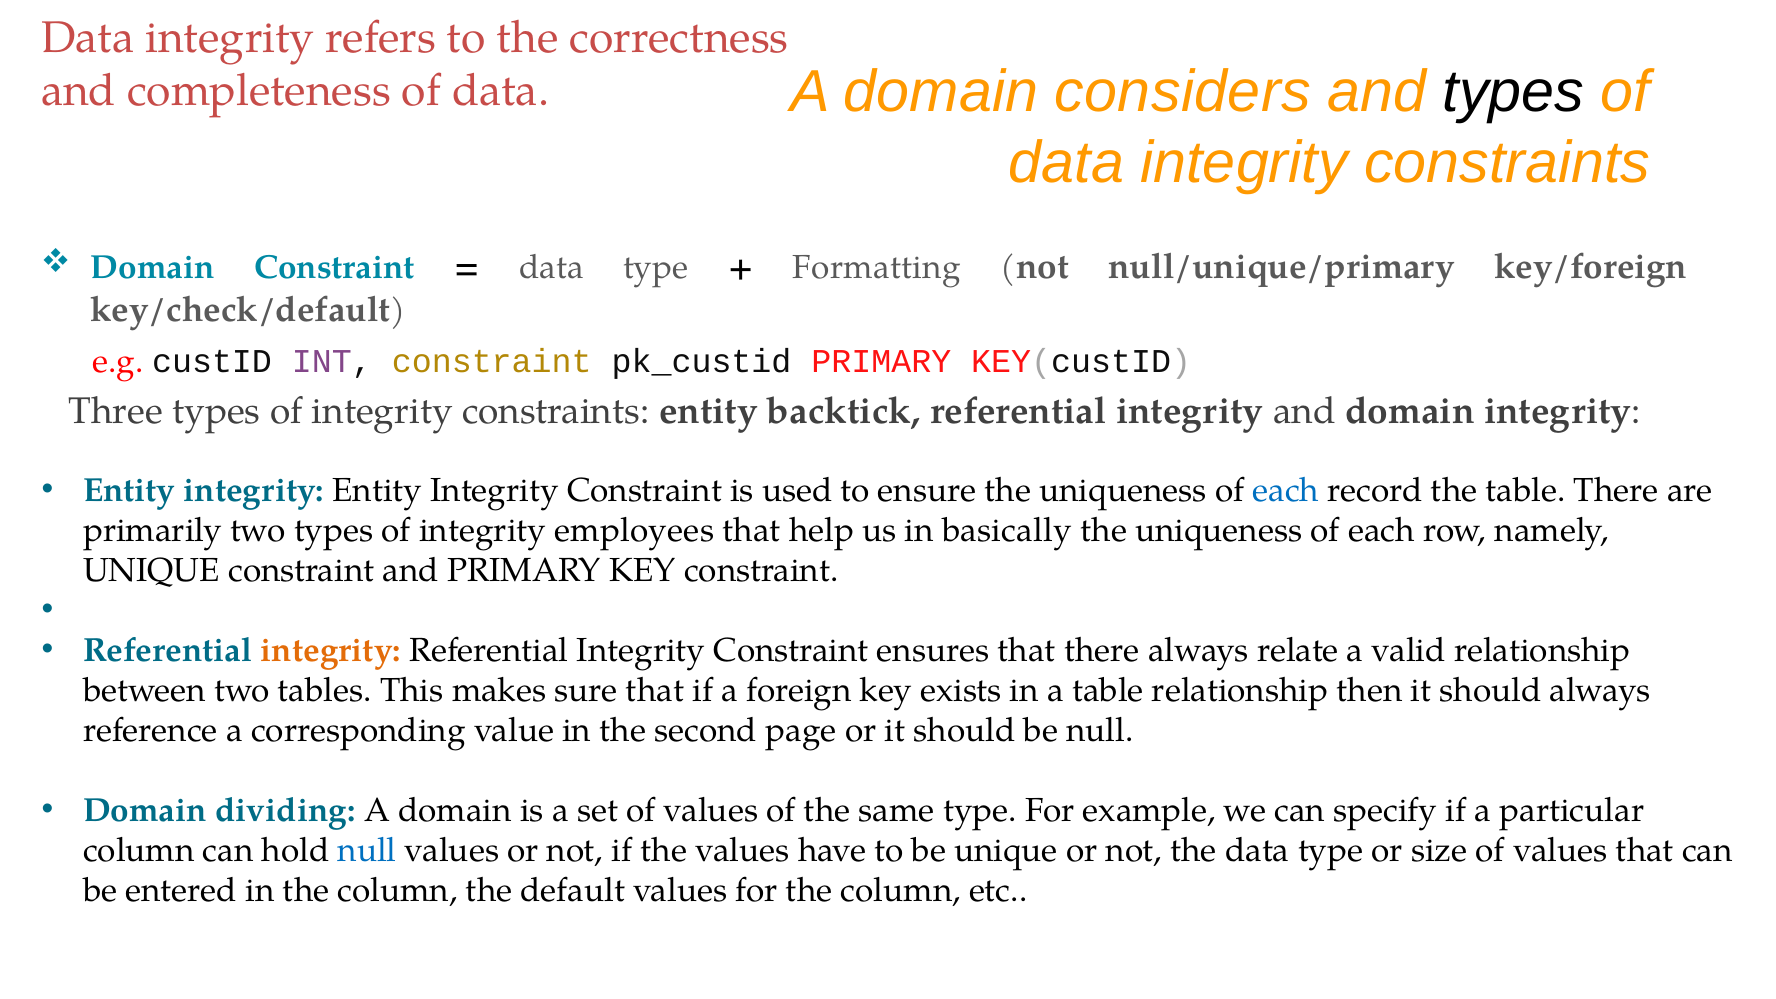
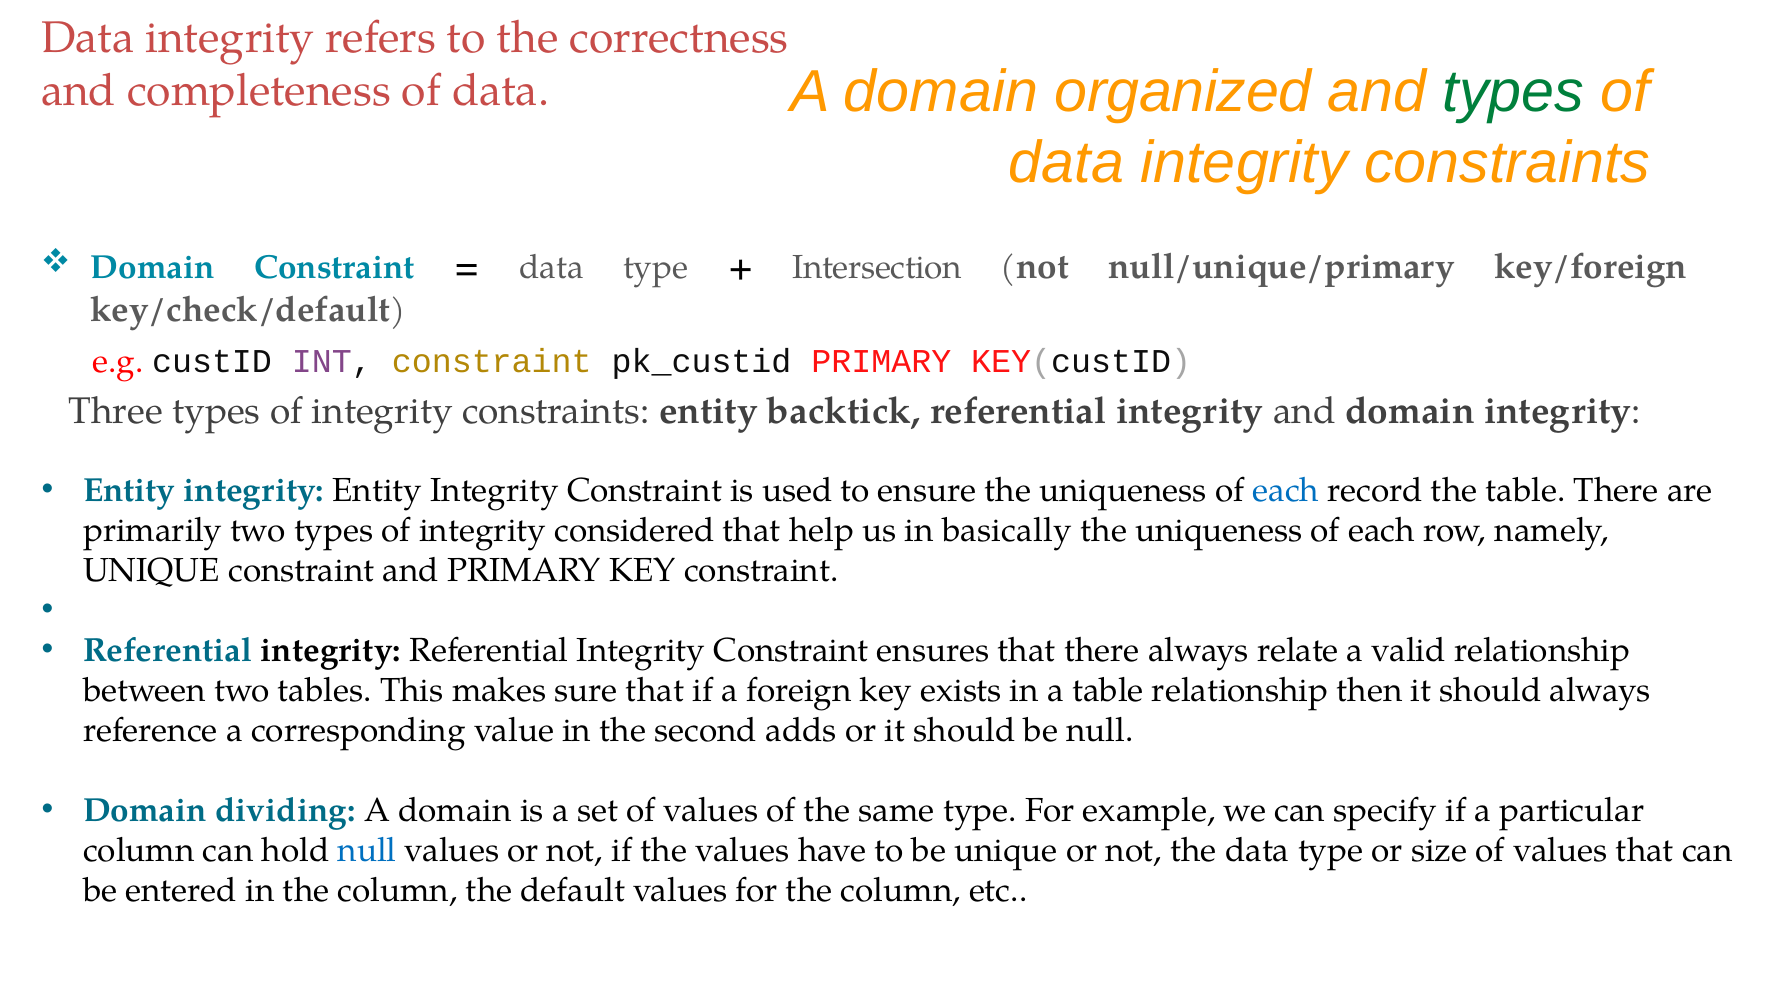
considers: considers -> organized
types at (1514, 92) colour: black -> green
Formatting: Formatting -> Intersection
employees: employees -> considered
integrity at (331, 650) colour: orange -> black
page: page -> adds
